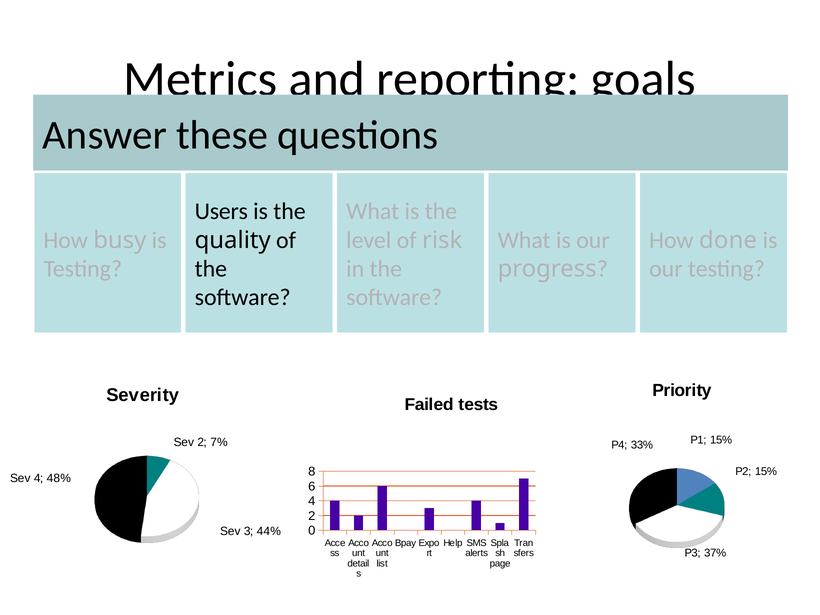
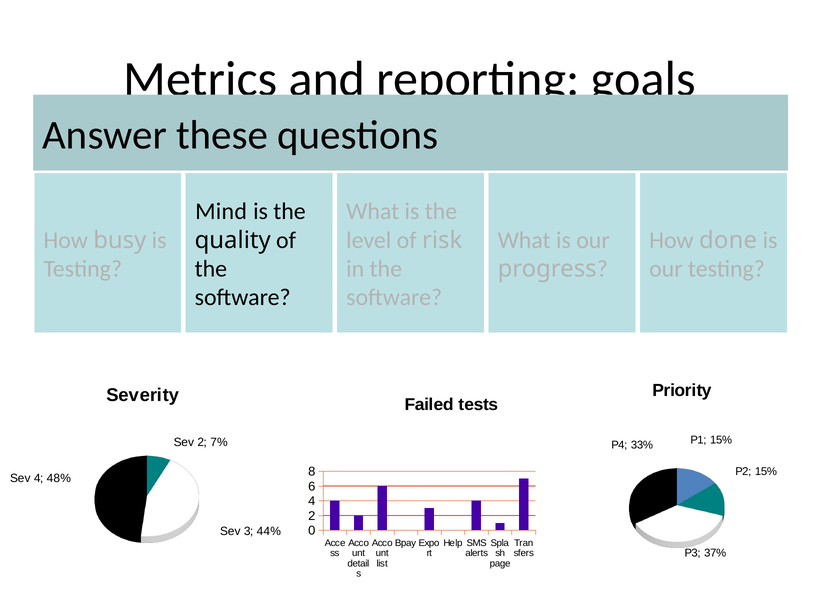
Users: Users -> Mind
